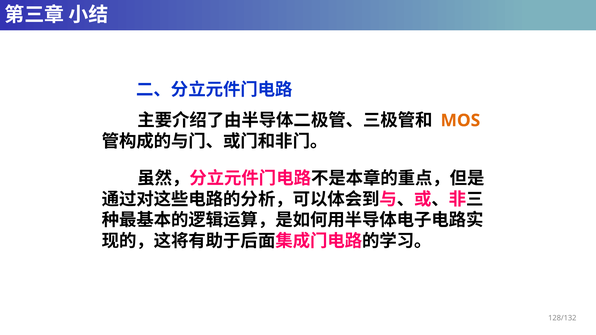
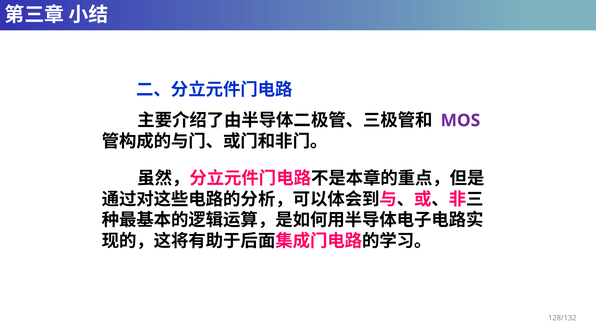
MOS colour: orange -> purple
